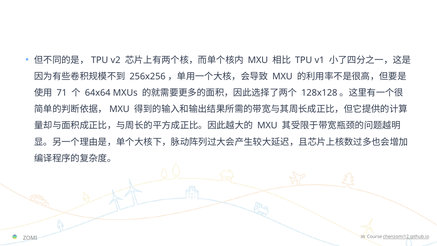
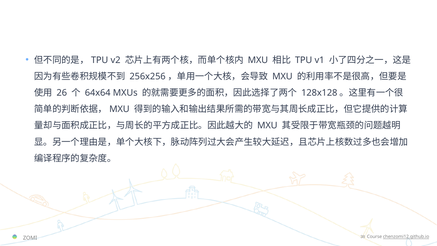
71: 71 -> 26
